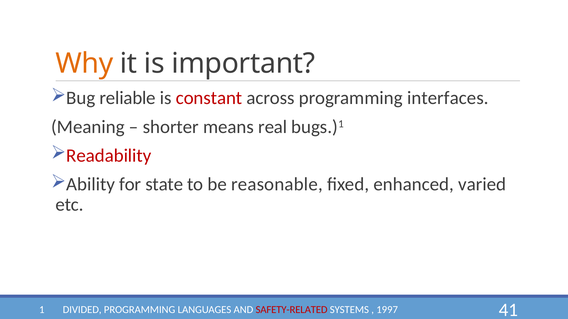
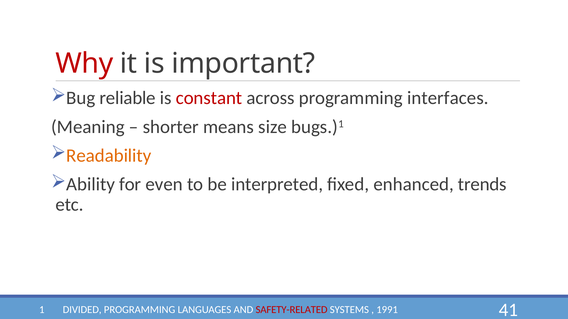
Why colour: orange -> red
real: real -> size
Readability colour: red -> orange
state: state -> even
reasonable: reasonable -> interpreted
varied: varied -> trends
1997: 1997 -> 1991
